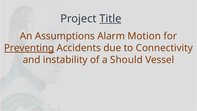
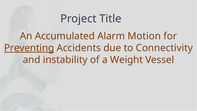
Title underline: present -> none
Assumptions: Assumptions -> Accumulated
Should: Should -> Weight
